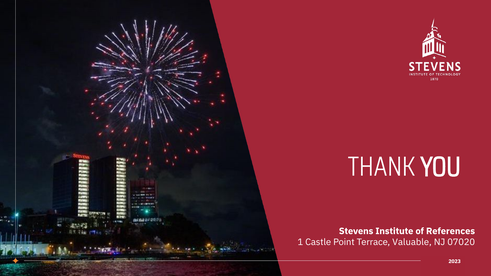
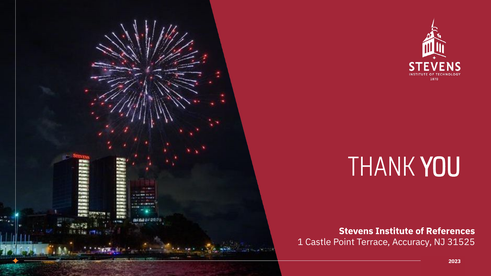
Valuable: Valuable -> Accuracy
07020: 07020 -> 31525
